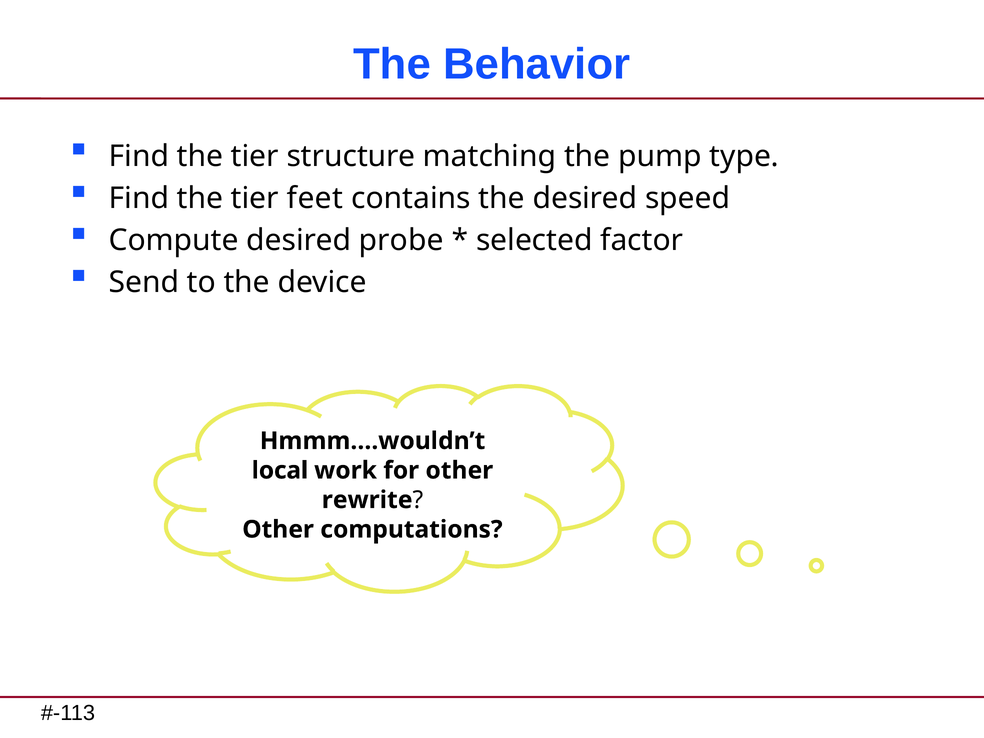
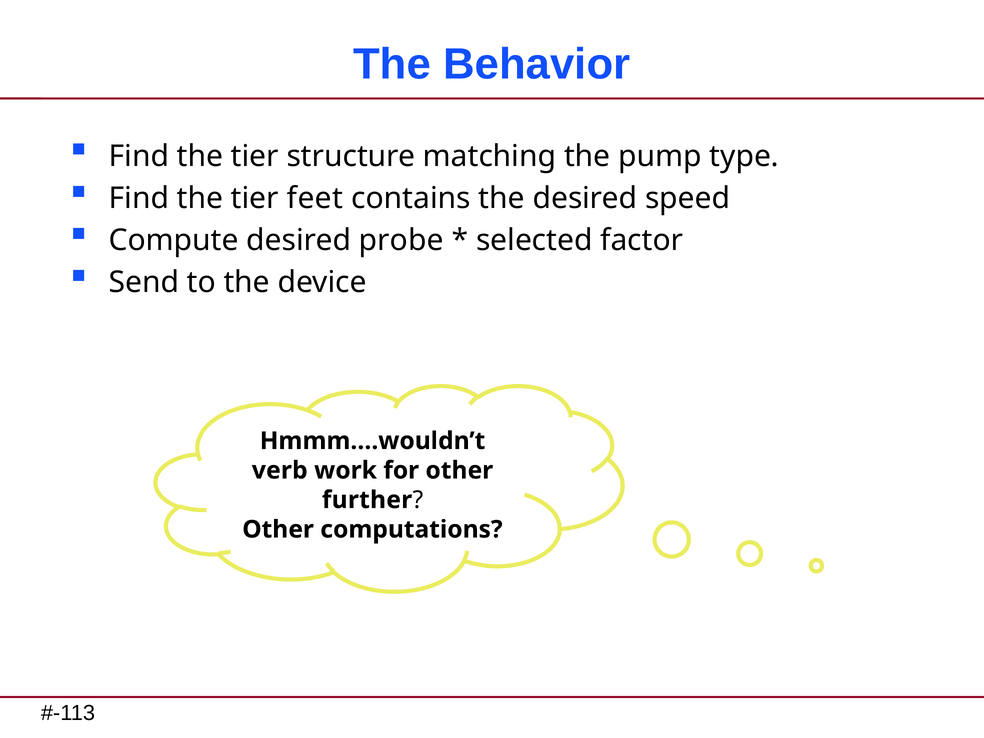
local: local -> verb
rewrite: rewrite -> further
